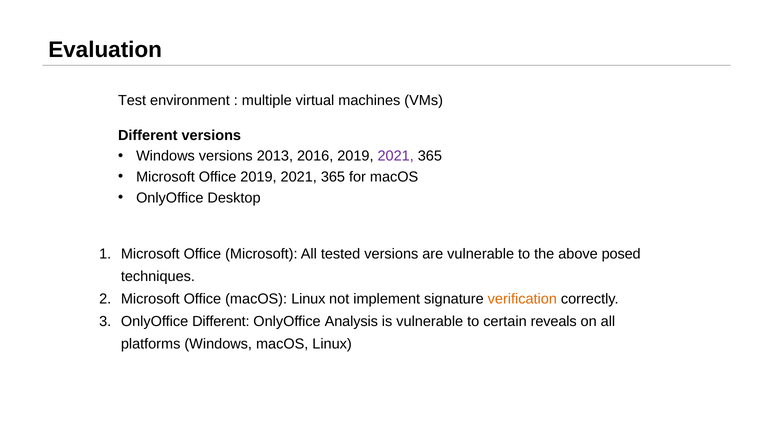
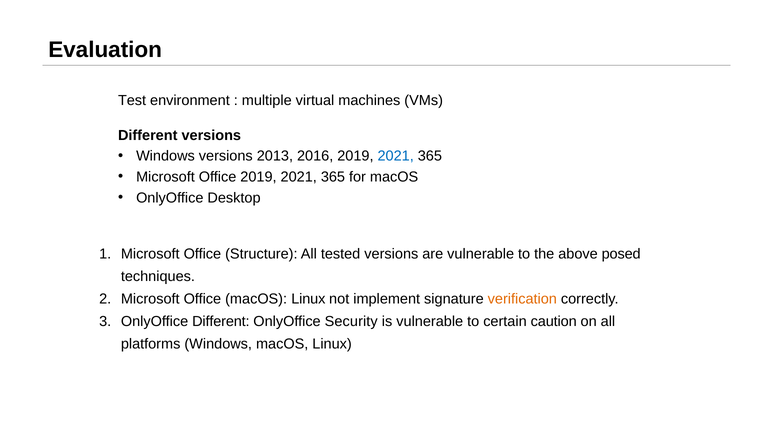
2021 at (396, 156) colour: purple -> blue
Office Microsoft: Microsoft -> Structure
Analysis: Analysis -> Security
reveals: reveals -> caution
